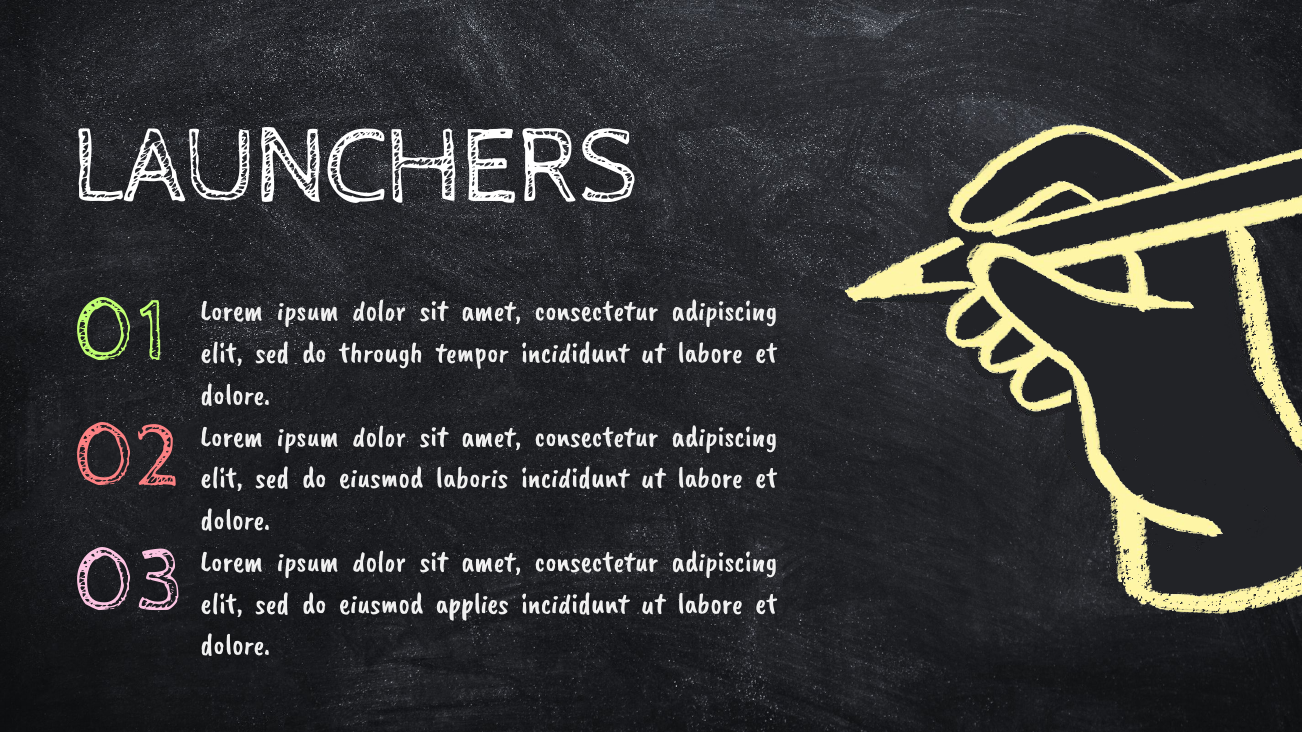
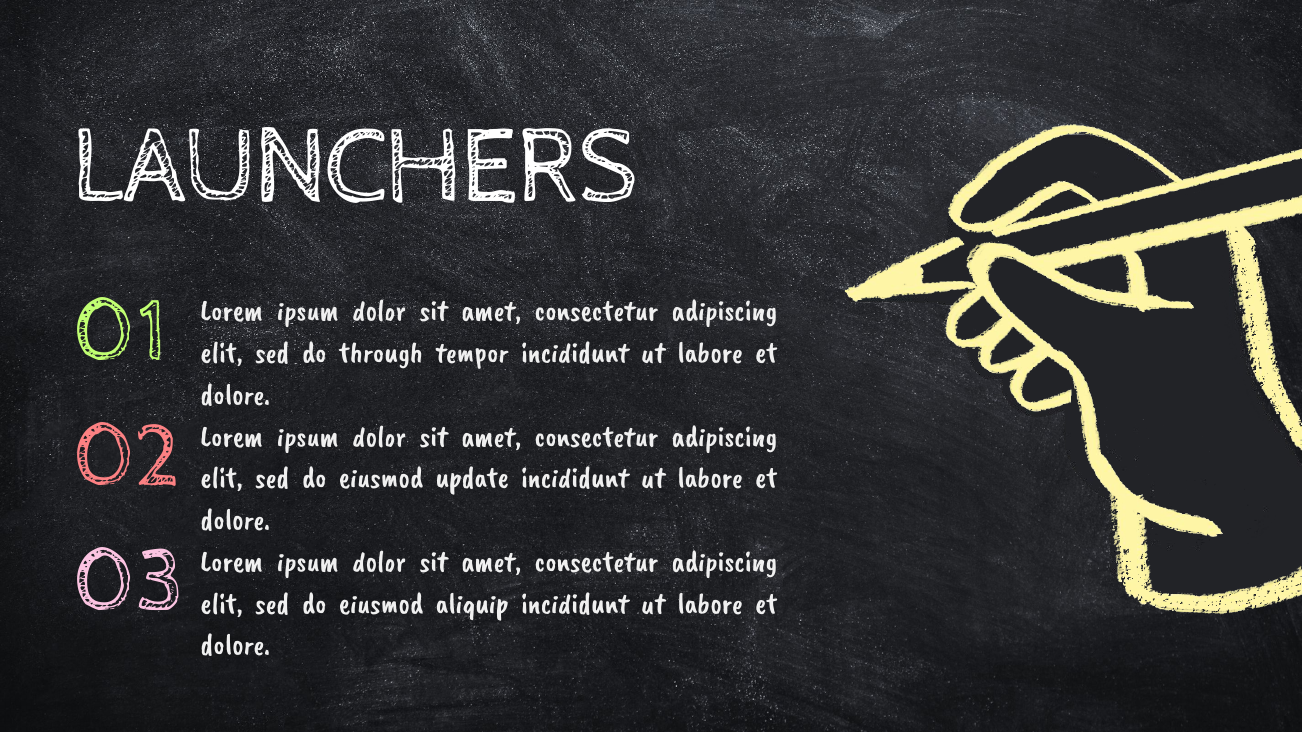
laboris: laboris -> update
applies: applies -> aliquip
